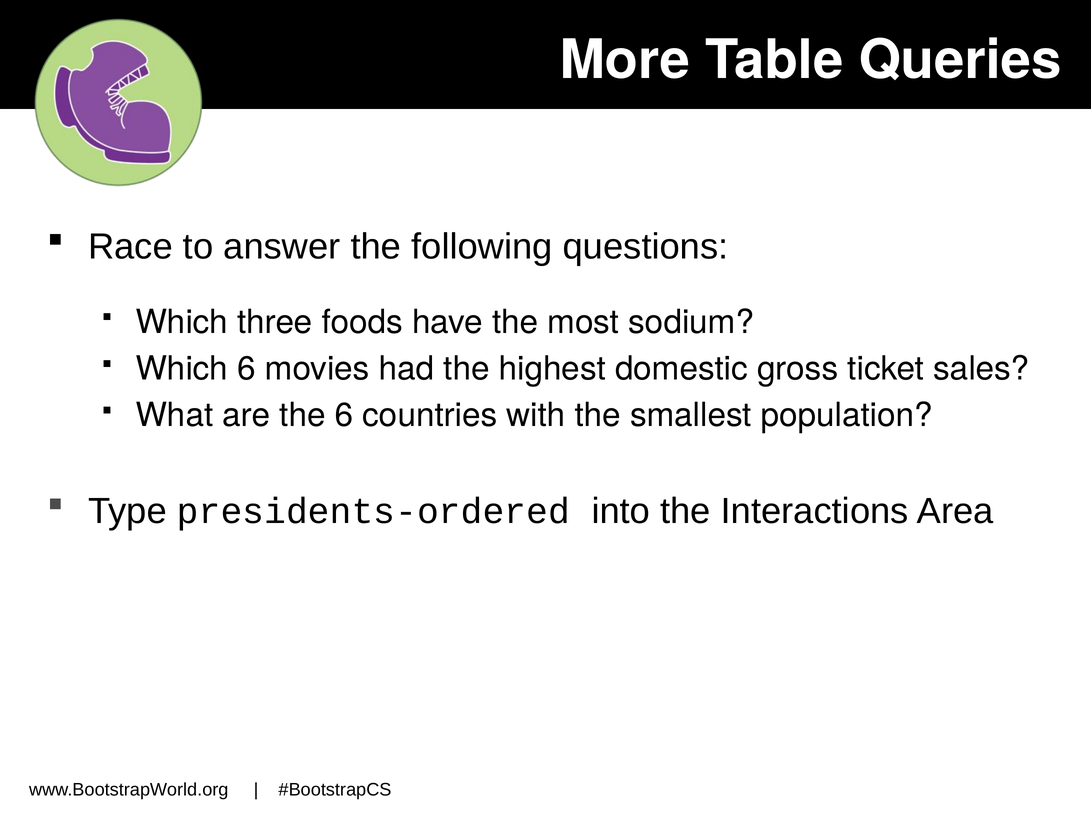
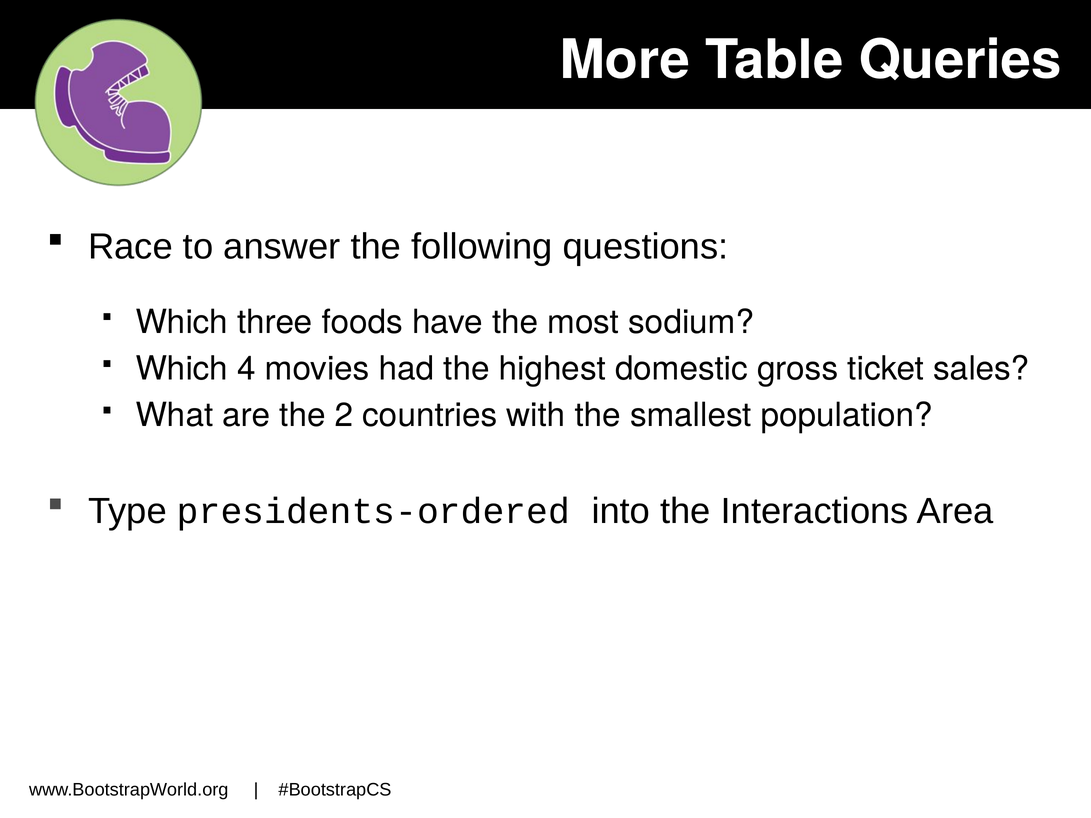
Which 6: 6 -> 4
the 6: 6 -> 2
